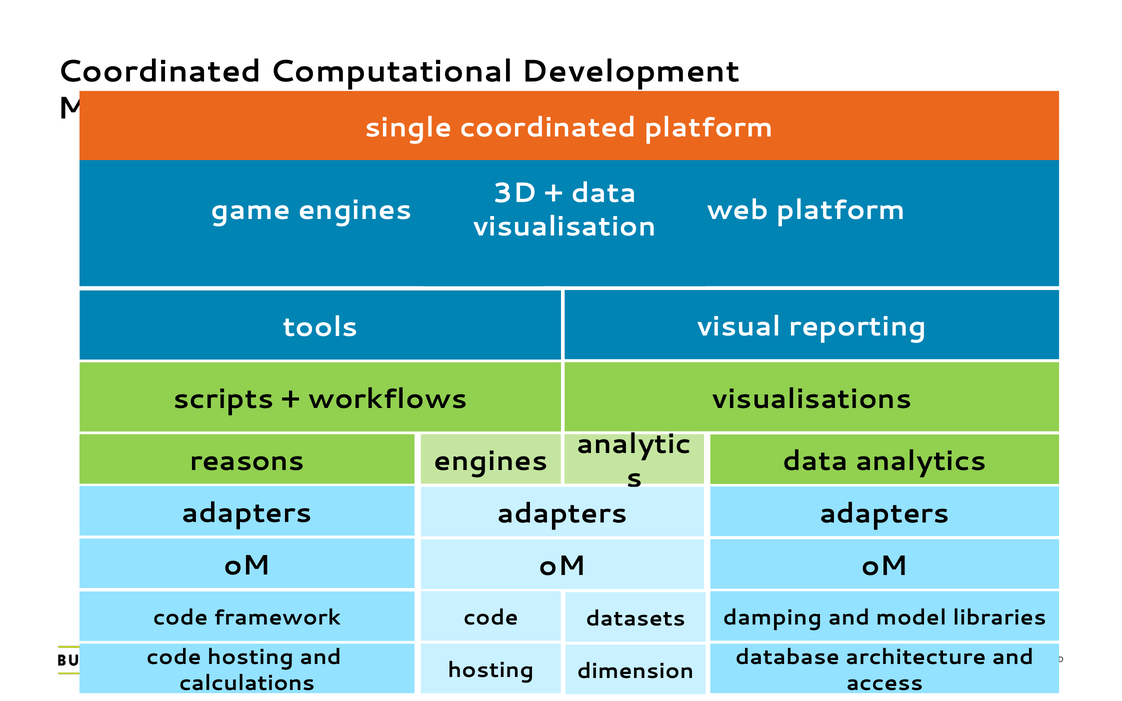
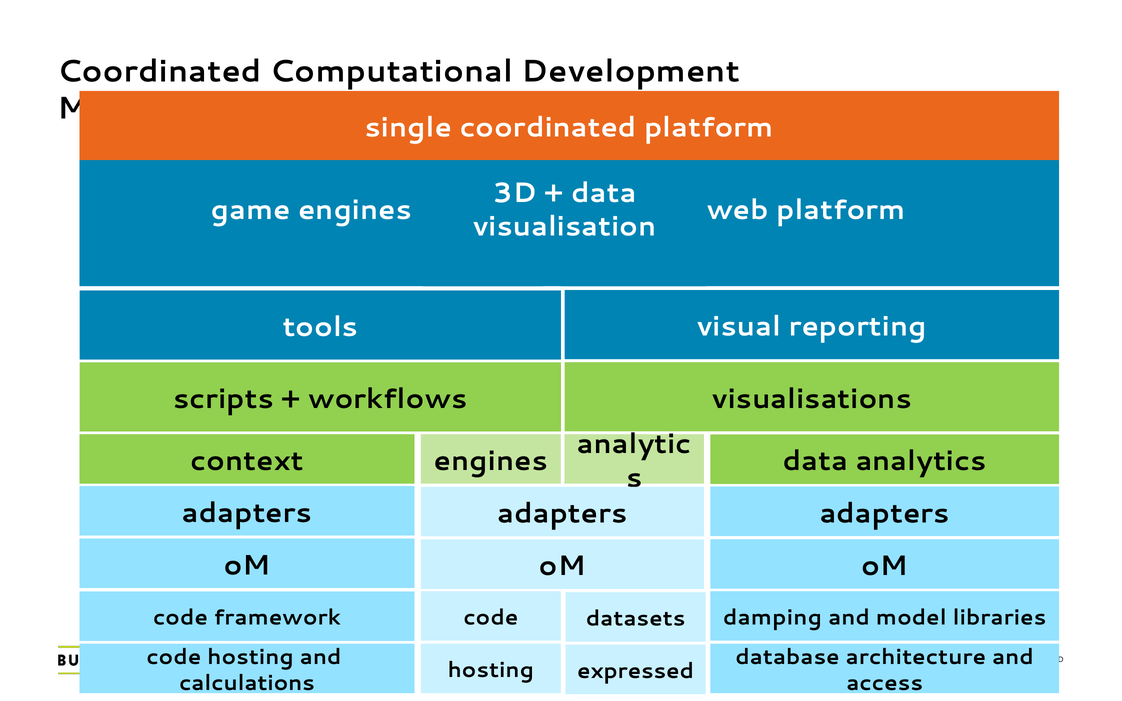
reasons: reasons -> context
dimension: dimension -> expressed
